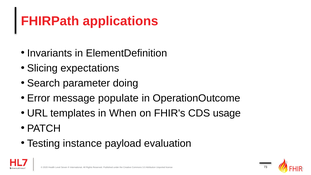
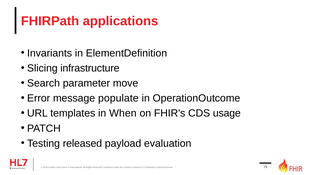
expectations: expectations -> infrastructure
doing: doing -> move
instance: instance -> released
